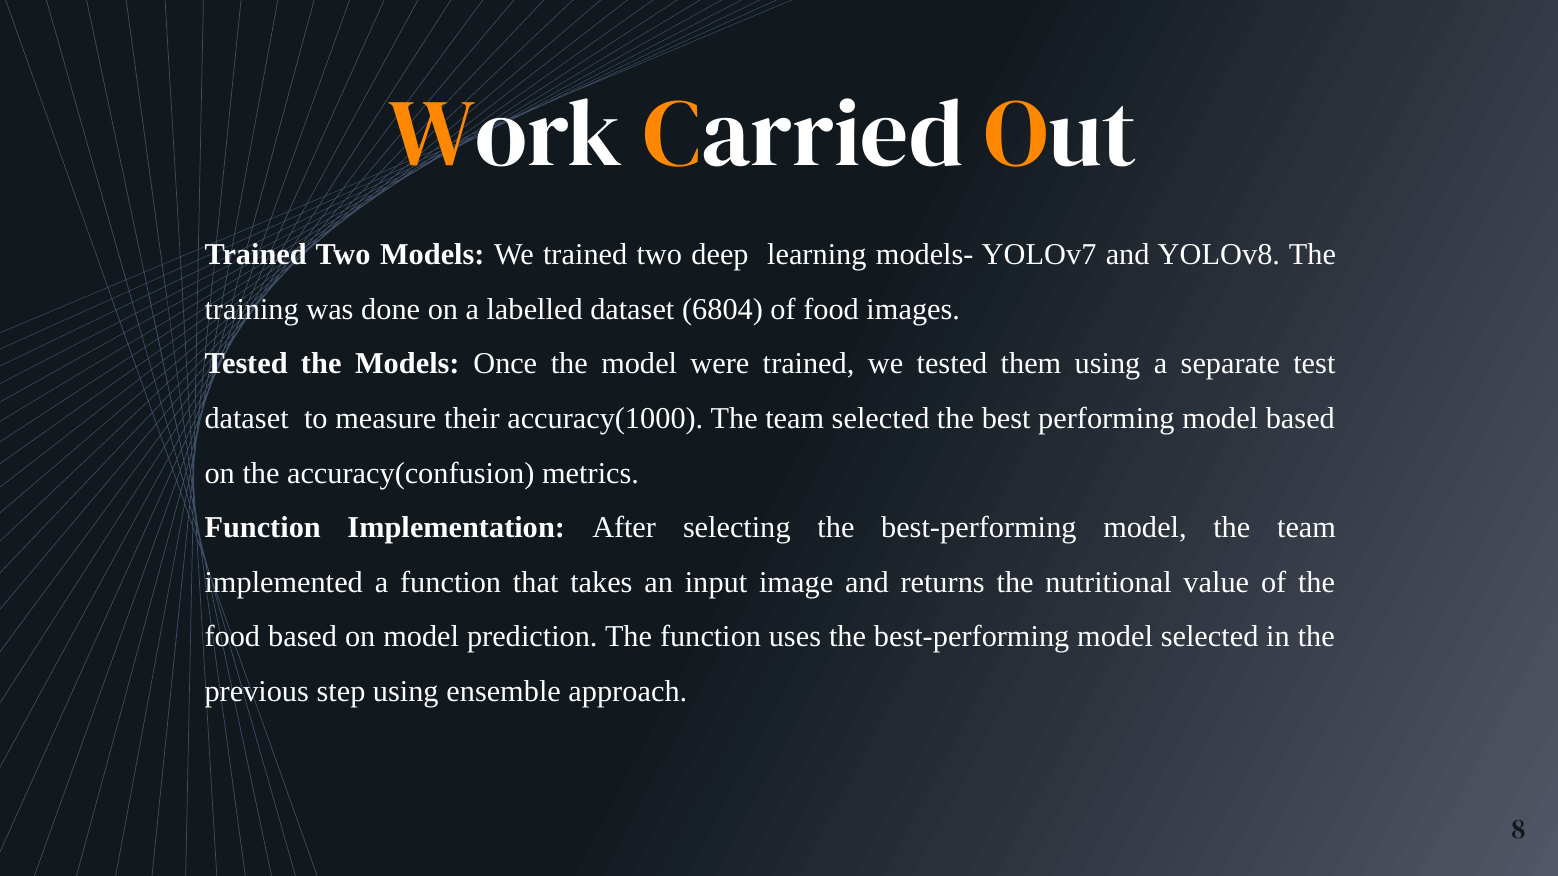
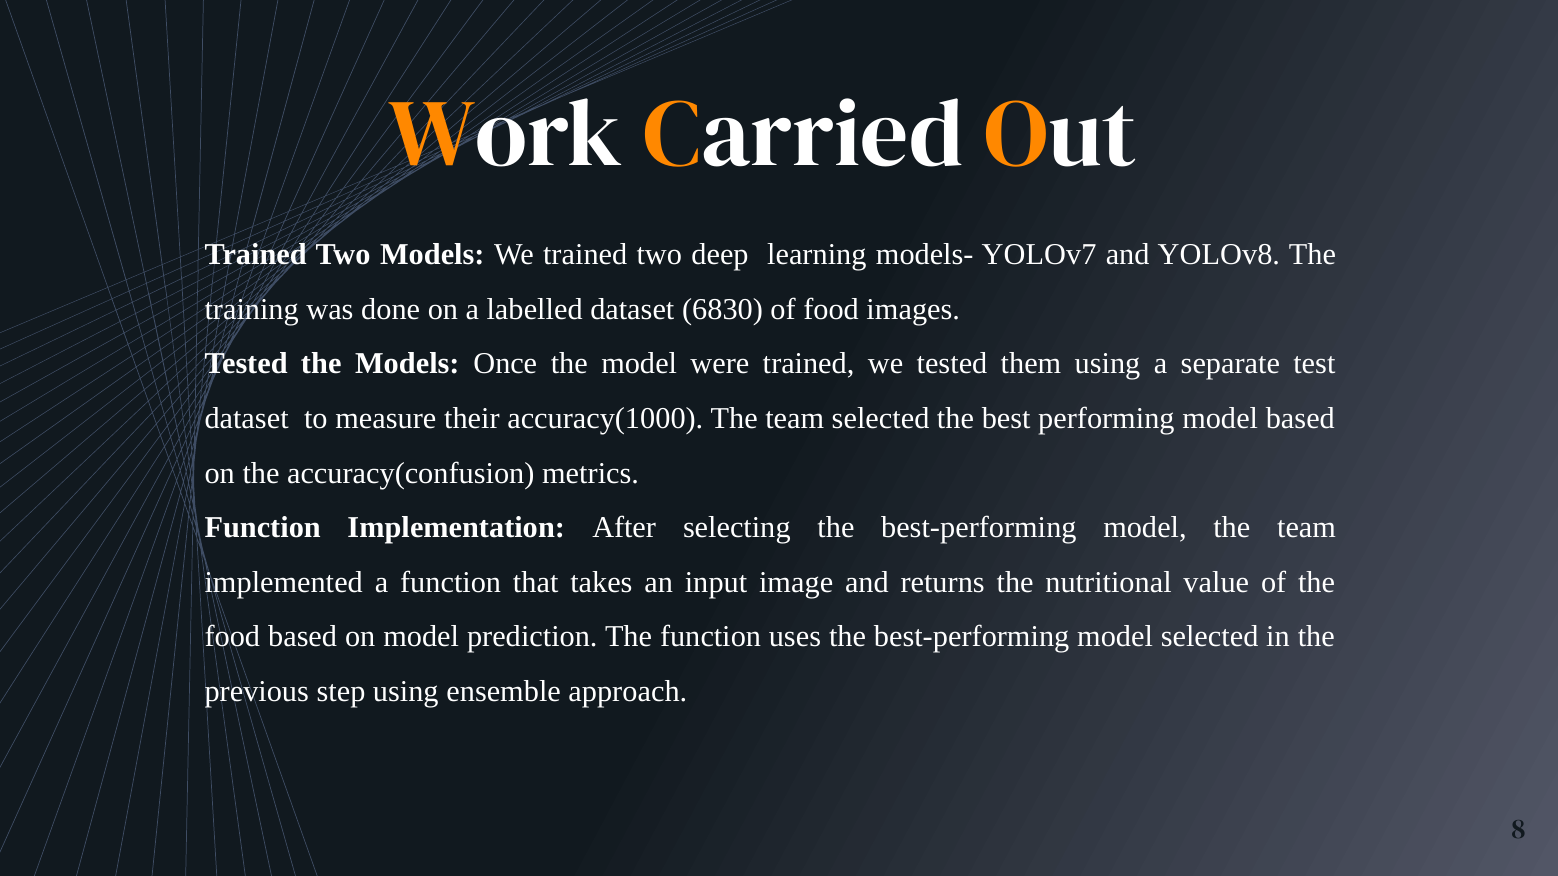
6804: 6804 -> 6830
